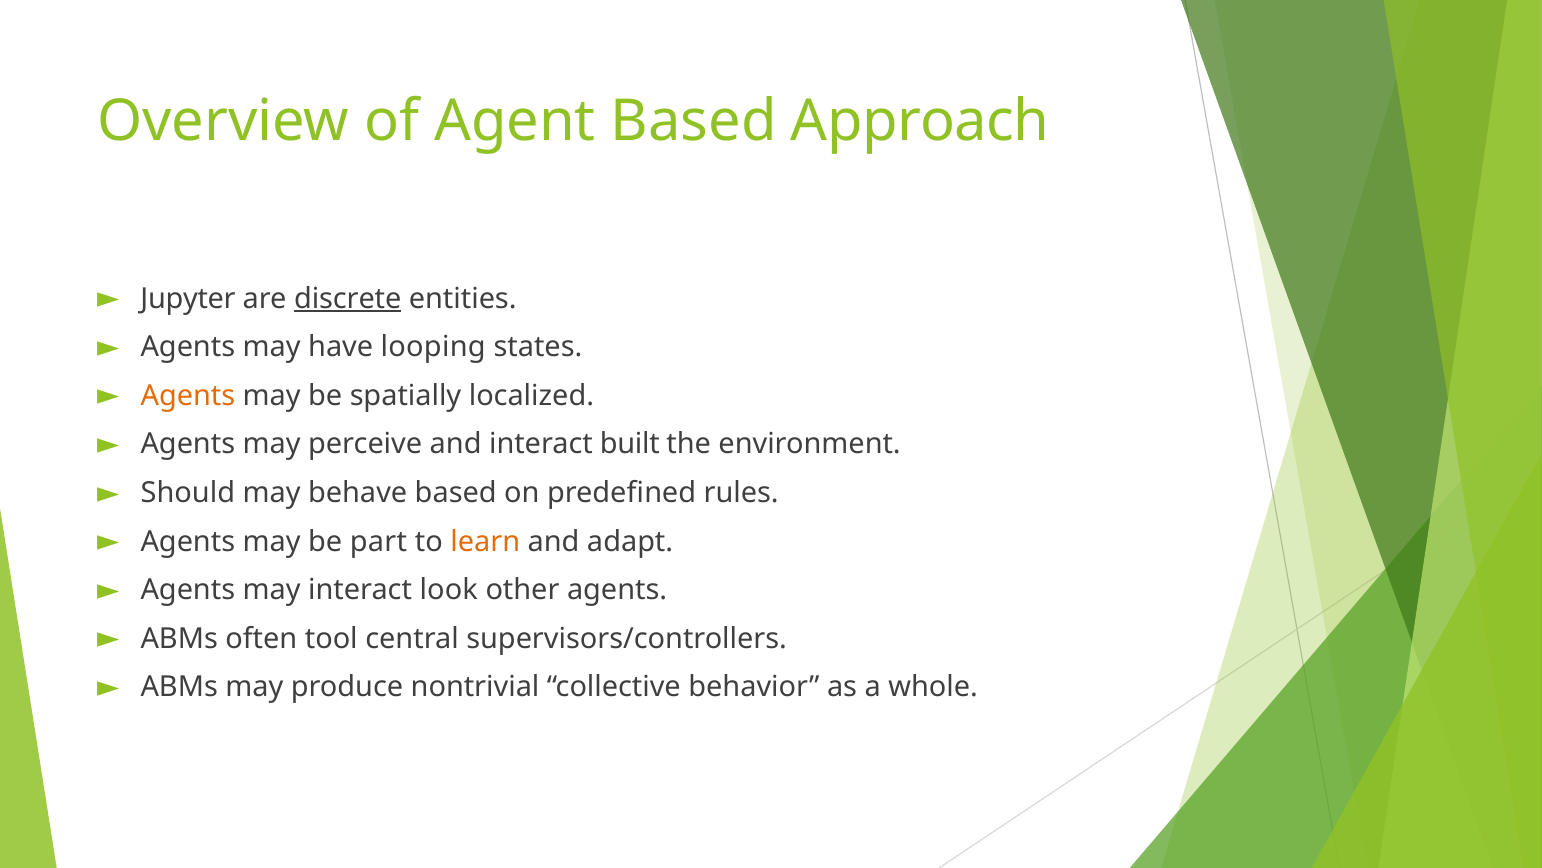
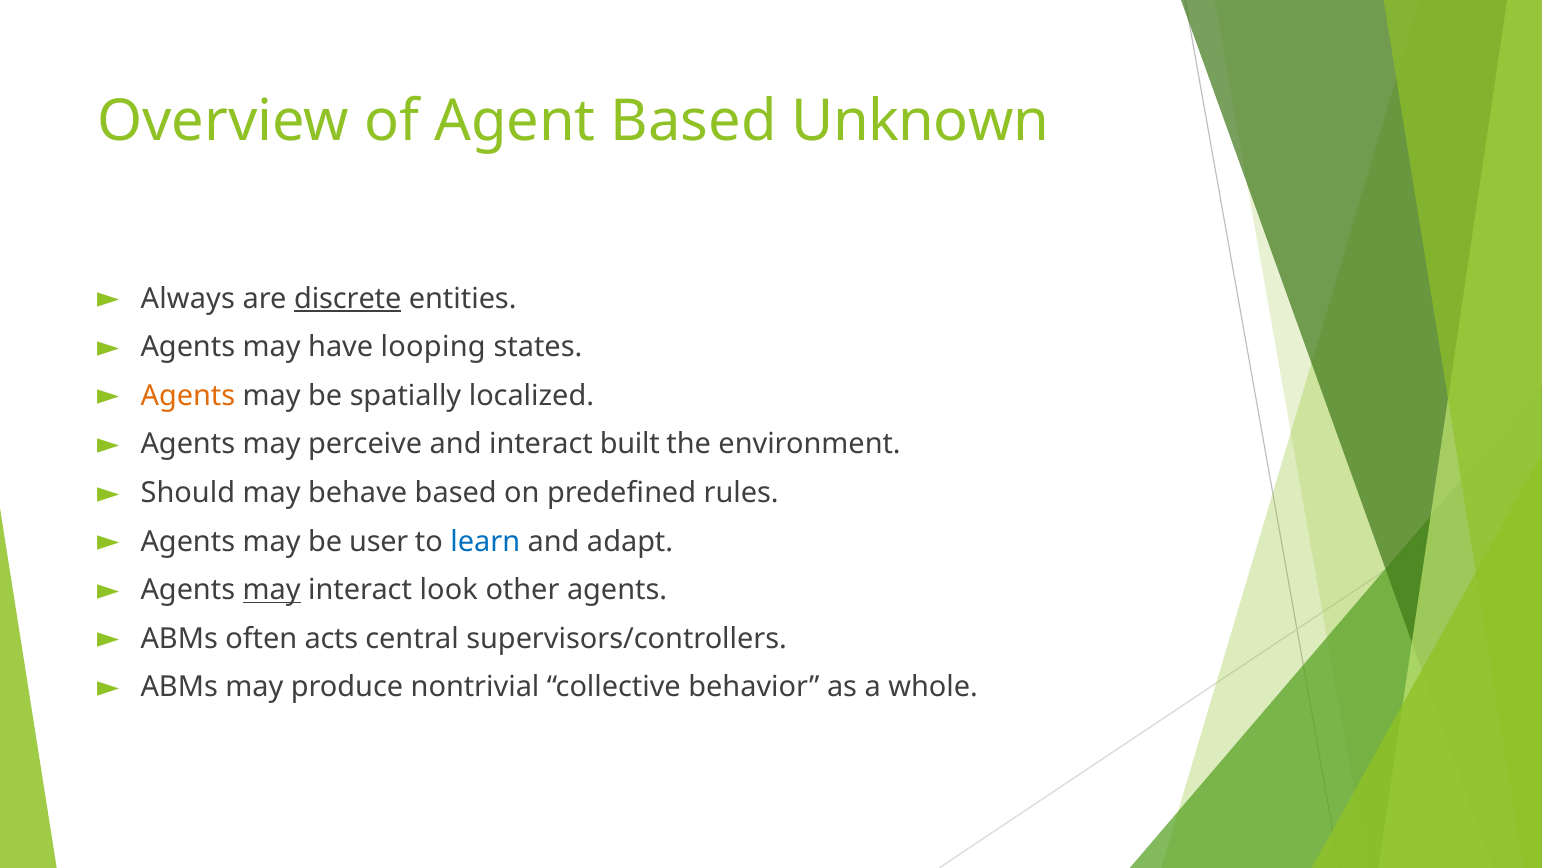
Approach: Approach -> Unknown
Jupyter: Jupyter -> Always
part: part -> user
learn colour: orange -> blue
may at (272, 590) underline: none -> present
tool: tool -> acts
